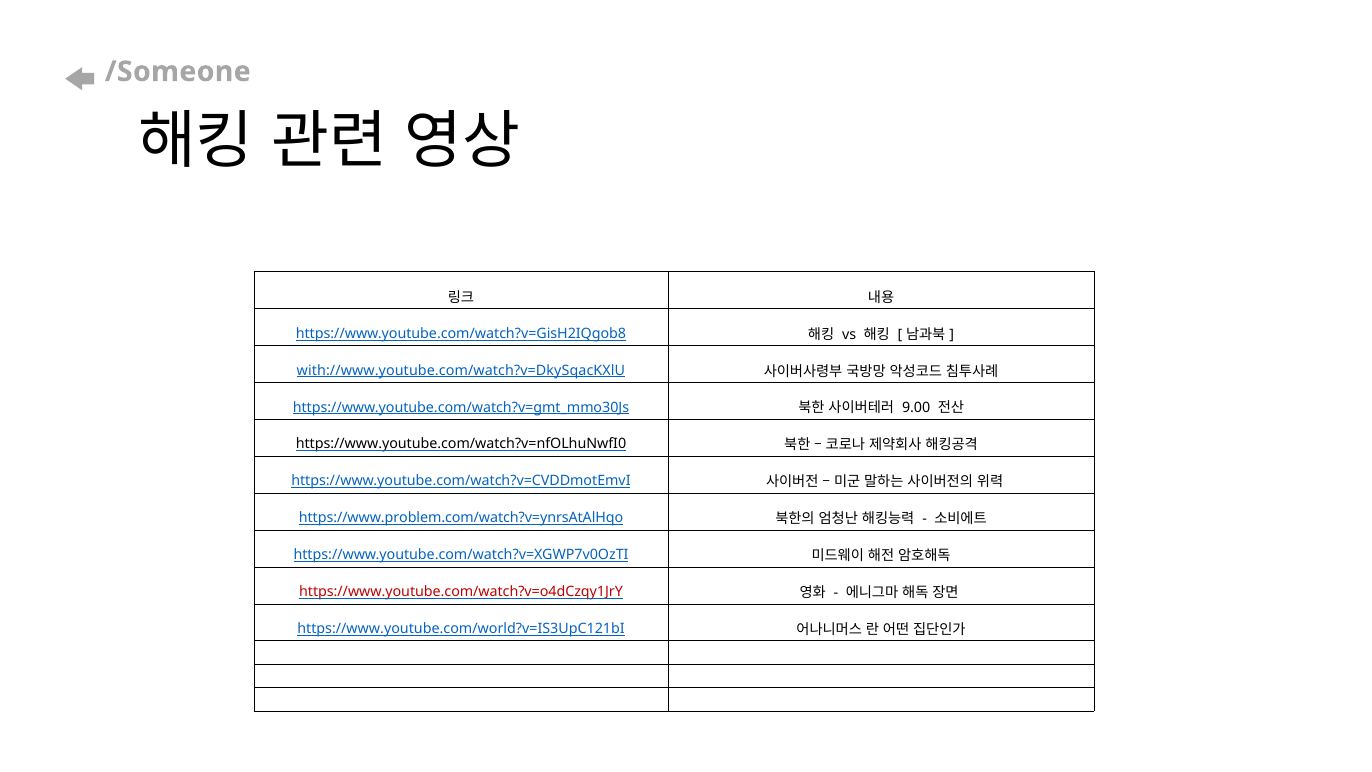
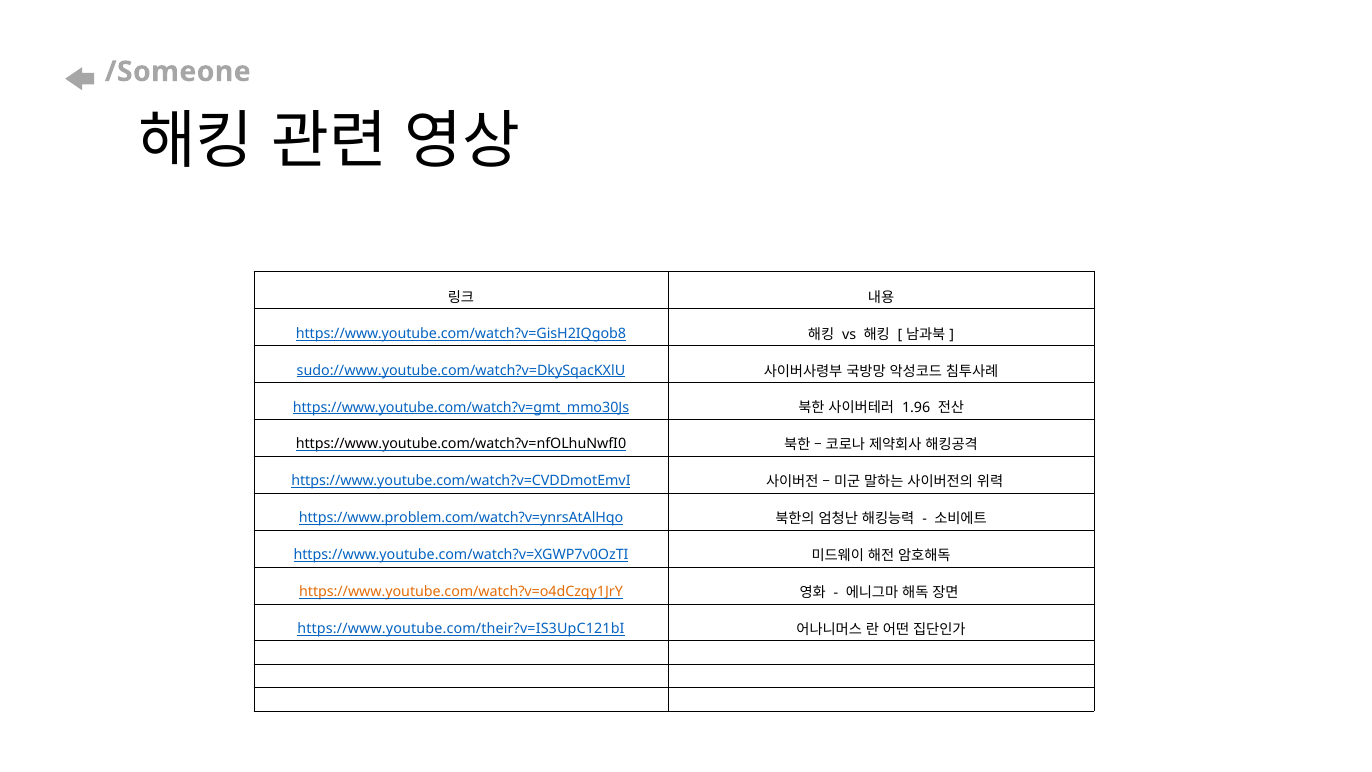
with://www.youtube.com/watch?v=DkySqacKXlU: with://www.youtube.com/watch?v=DkySqacKXlU -> sudo://www.youtube.com/watch?v=DkySqacKXlU
9.00: 9.00 -> 1.96
https://www.youtube.com/watch?v=o4dCzqy1JrY colour: red -> orange
https://www.youtube.com/world?v=IS3UpC121bI: https://www.youtube.com/world?v=IS3UpC121bI -> https://www.youtube.com/their?v=IS3UpC121bI
